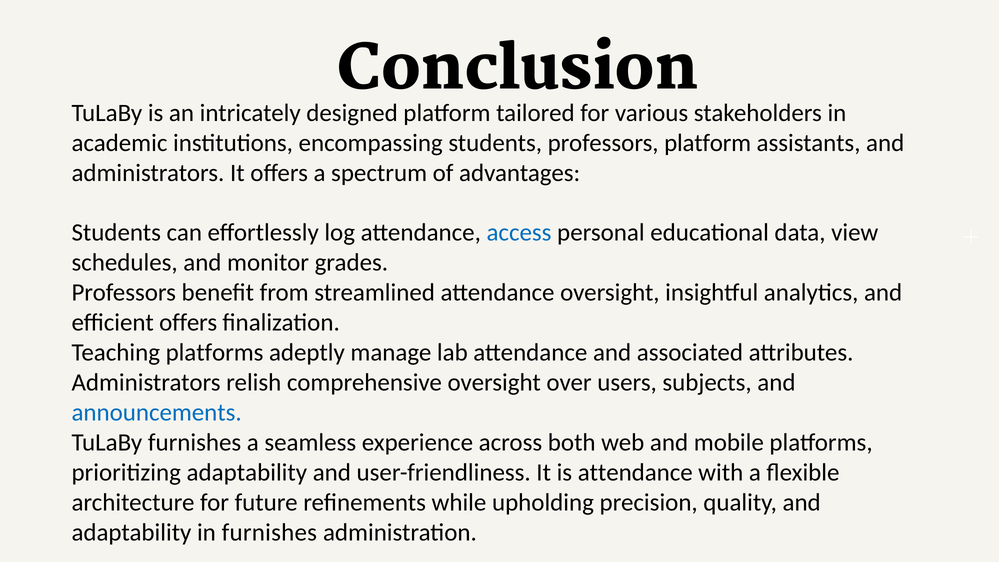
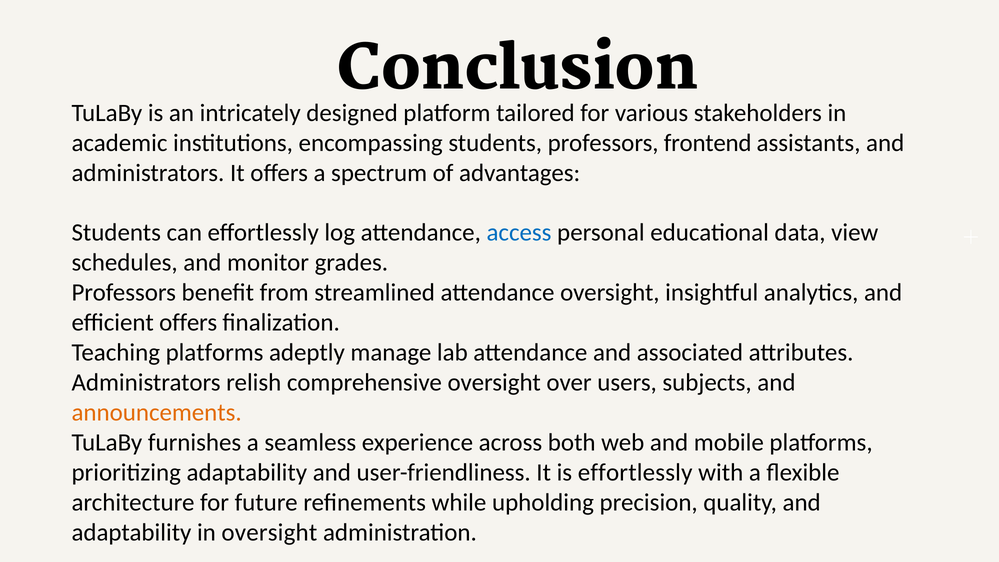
professors platform: platform -> frontend
announcements colour: blue -> orange
is attendance: attendance -> effortlessly
in furnishes: furnishes -> oversight
